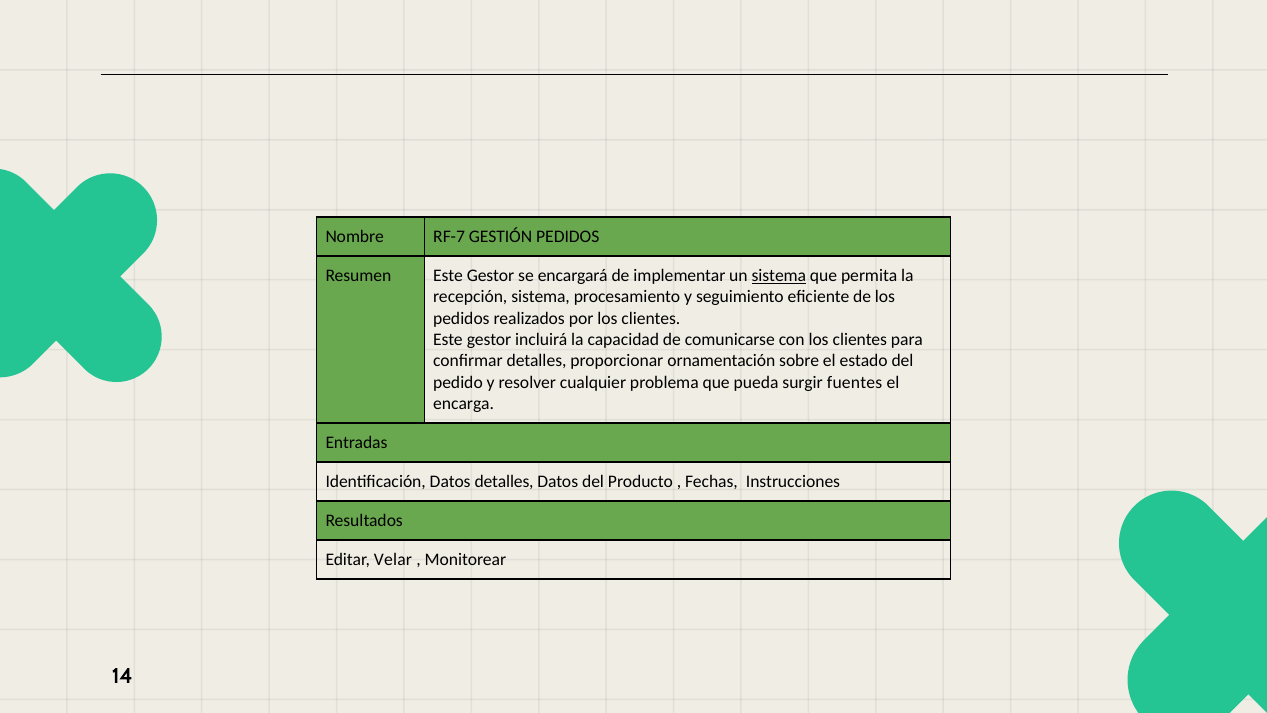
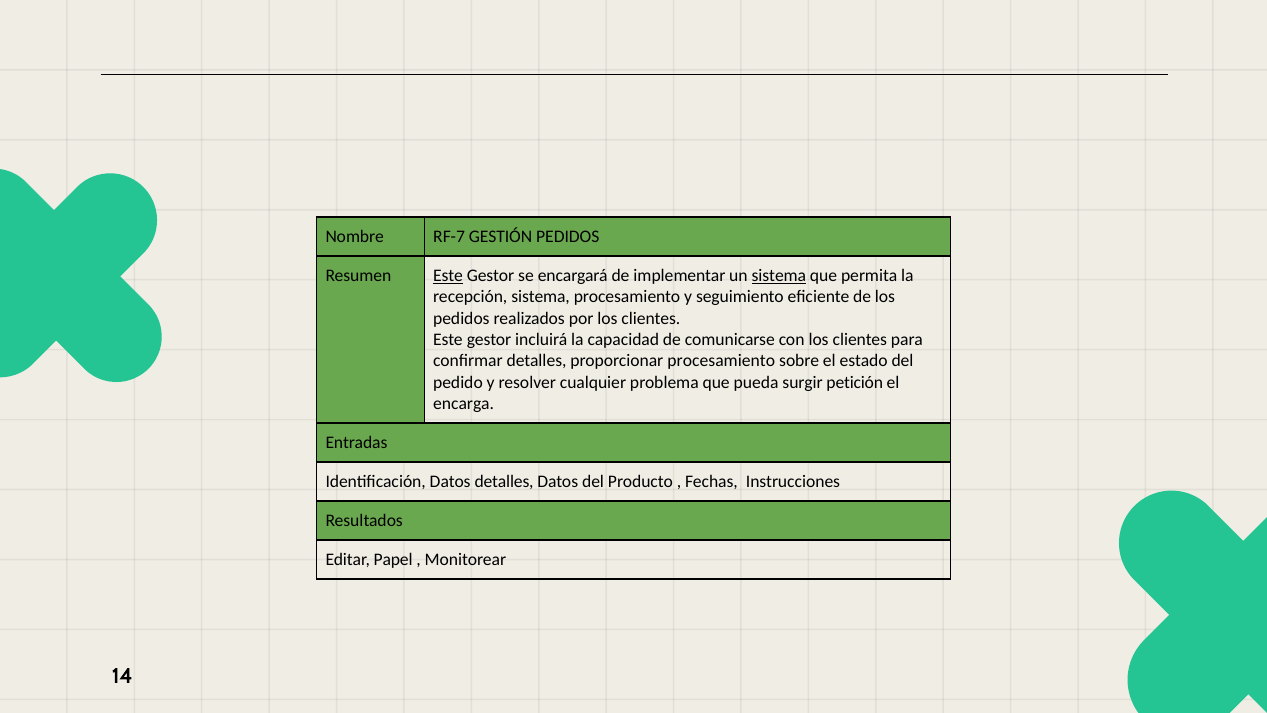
Este at (448, 275) underline: none -> present
proporcionar ornamentación: ornamentación -> procesamiento
fuentes: fuentes -> petición
Velar: Velar -> Papel
